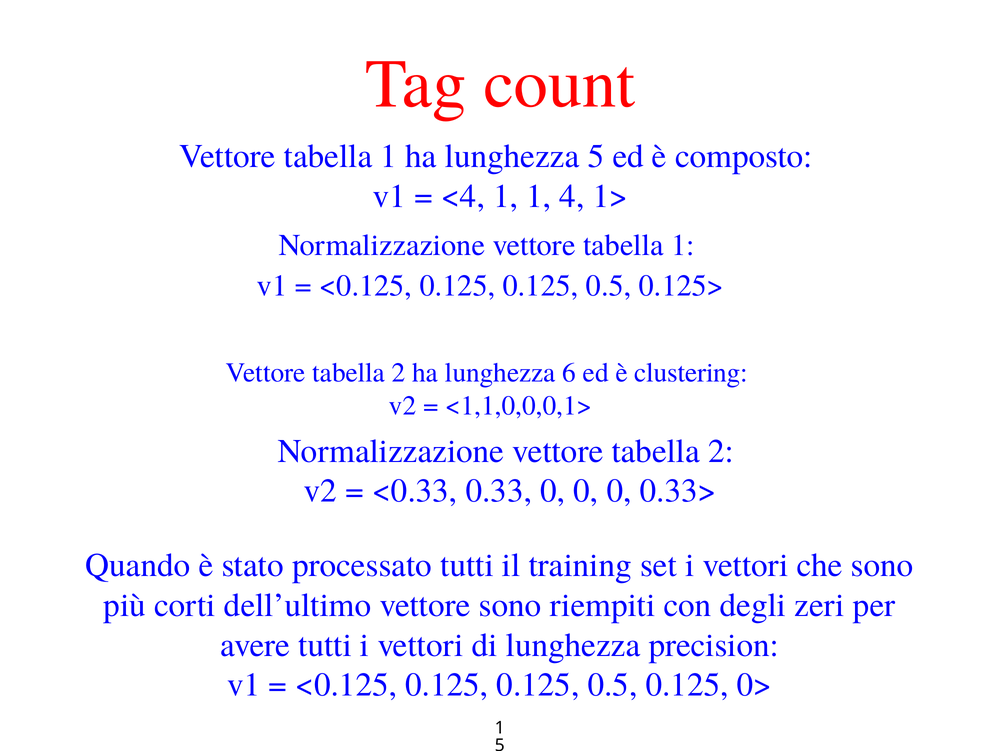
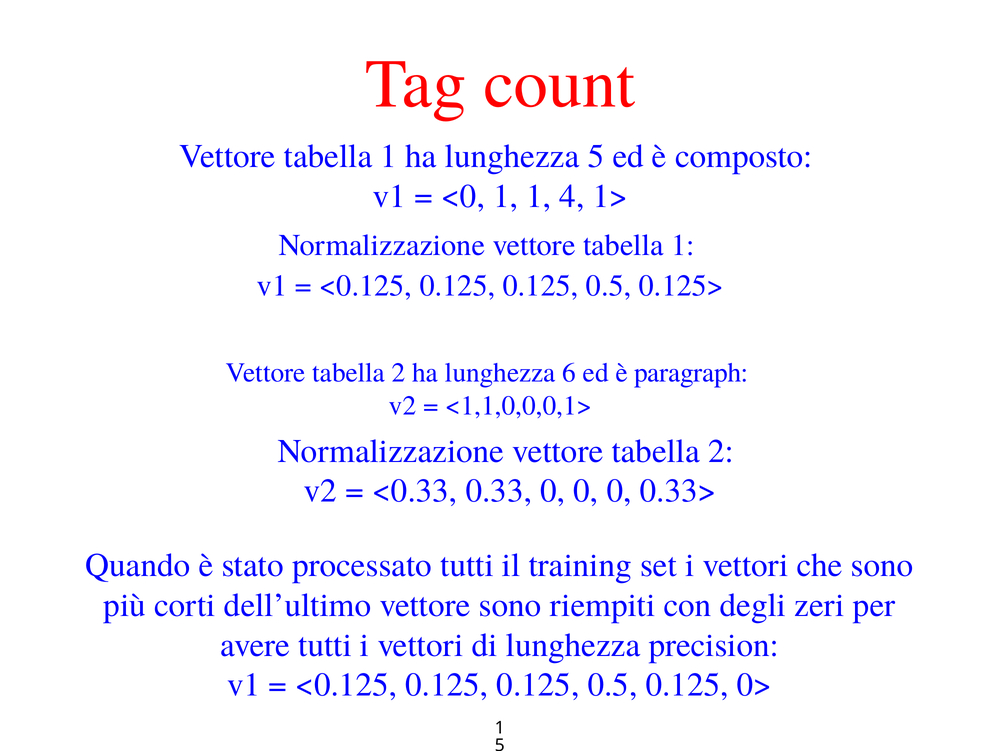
<4: <4 -> <0
clustering: clustering -> paragraph
